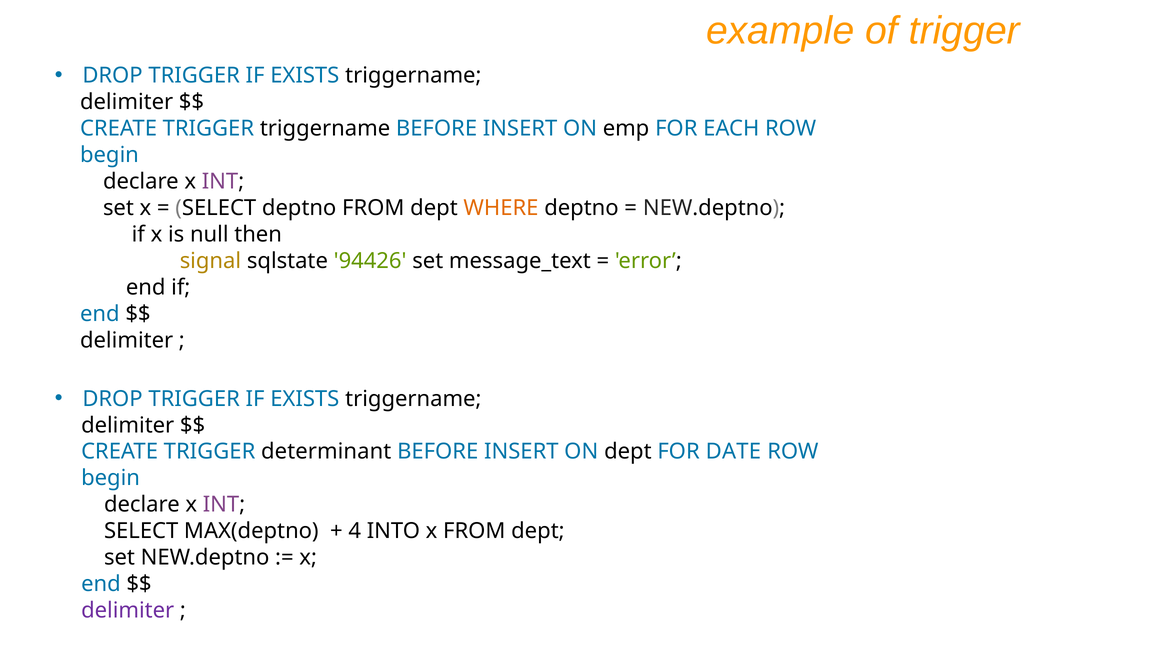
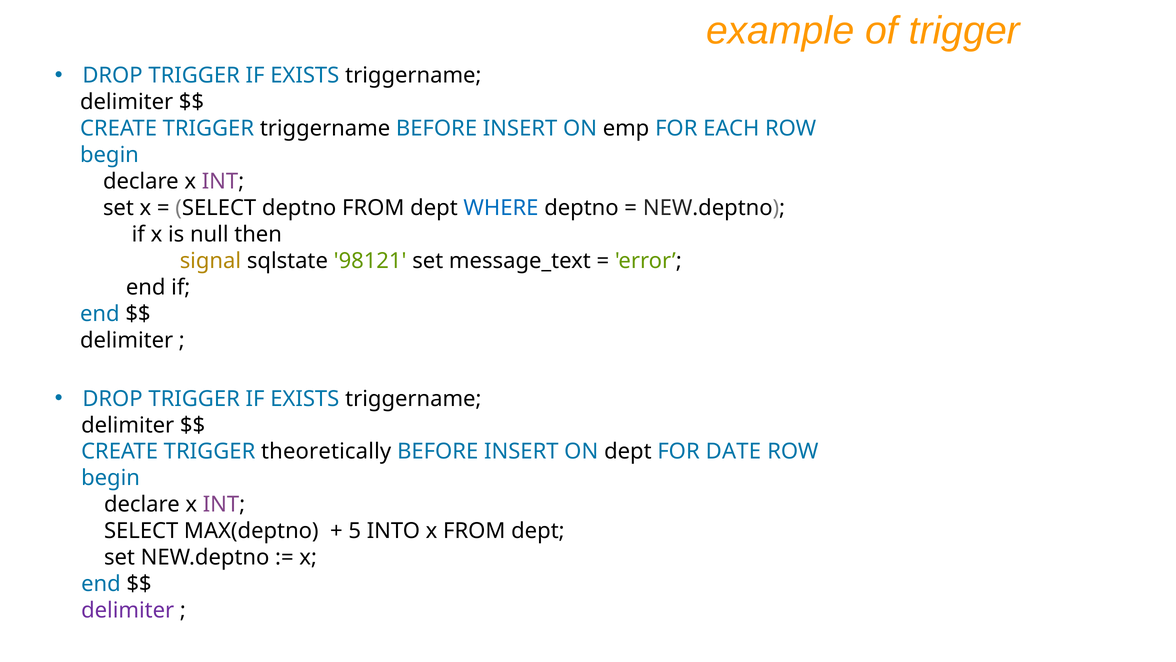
WHERE colour: orange -> blue
94426: 94426 -> 98121
determinant: determinant -> theoretically
4: 4 -> 5
